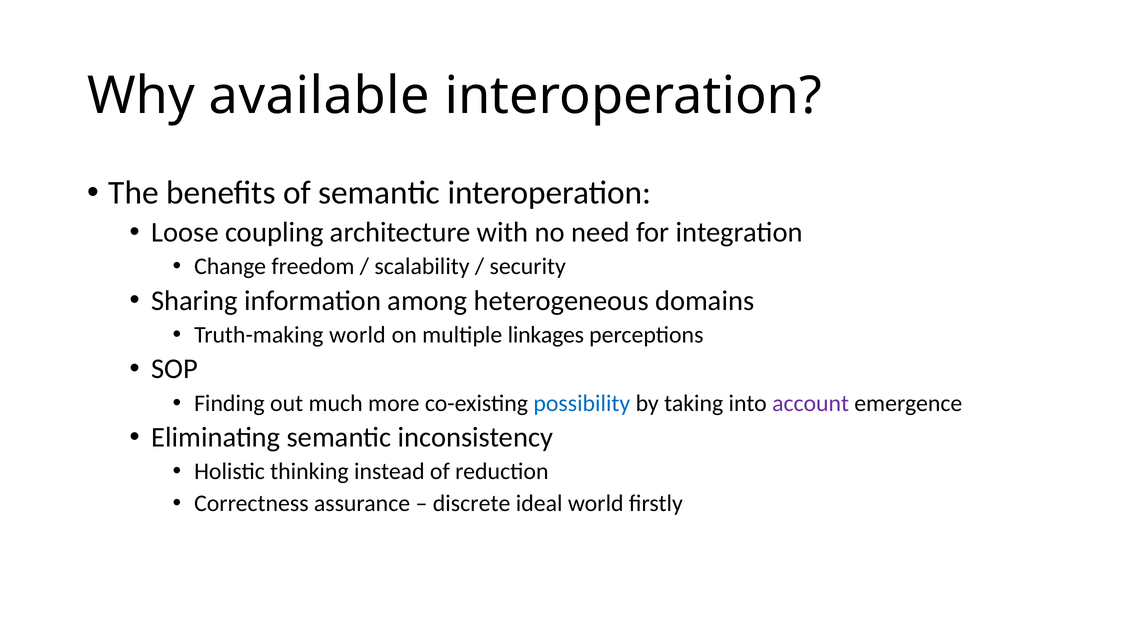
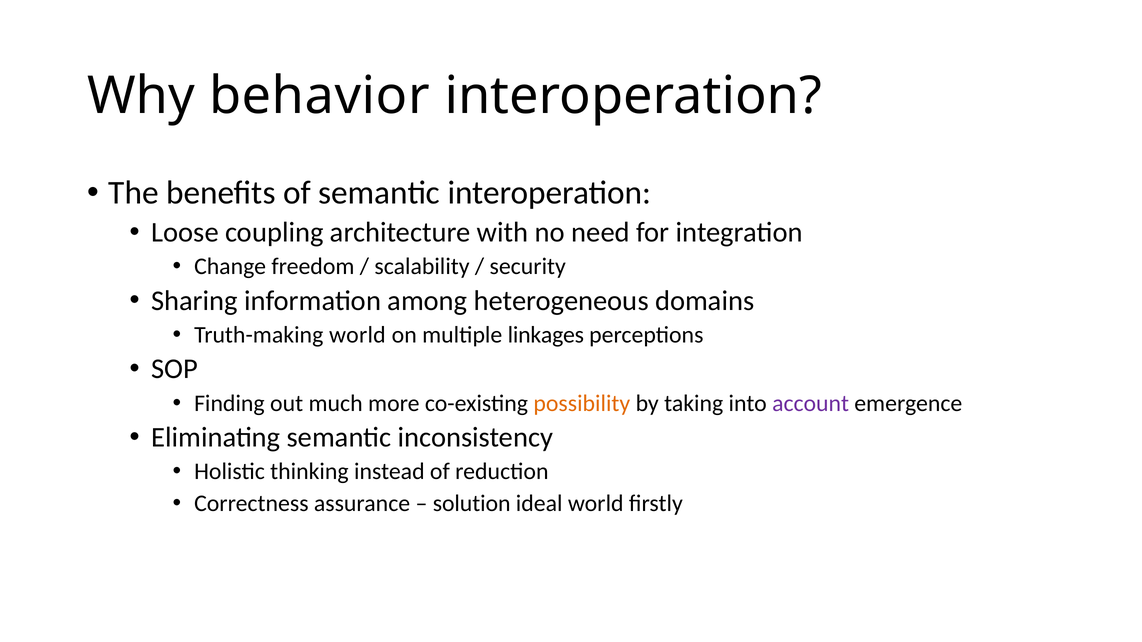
available: available -> behavior
possibility colour: blue -> orange
discrete: discrete -> solution
